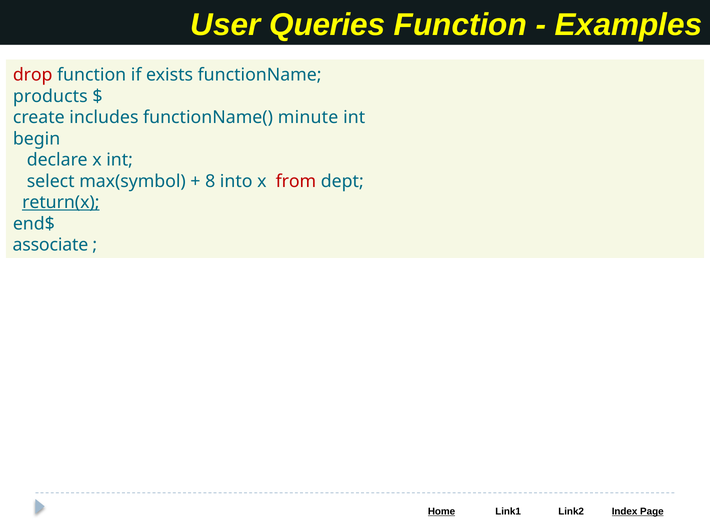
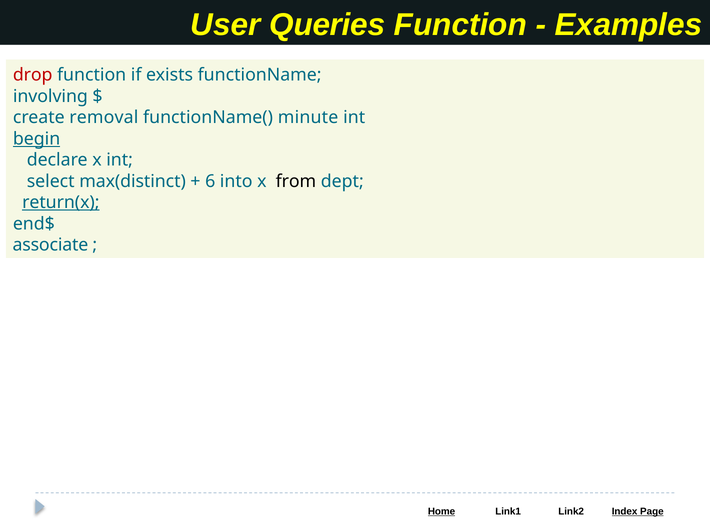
products: products -> involving
includes: includes -> removal
begin underline: none -> present
max(symbol: max(symbol -> max(distinct
8: 8 -> 6
from colour: red -> black
